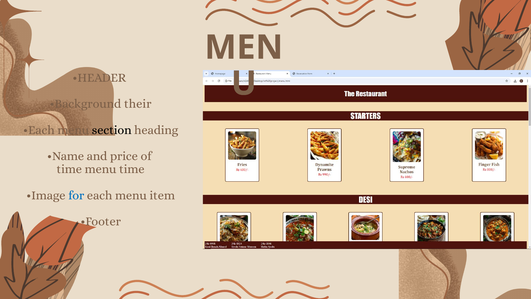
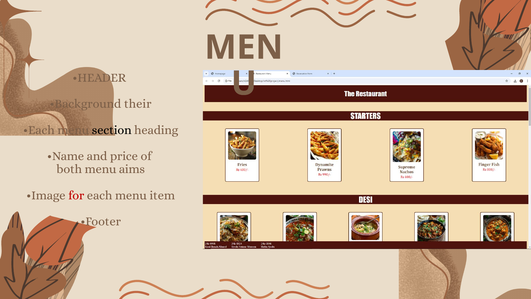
time at (69, 169): time -> both
menu time: time -> aims
for colour: blue -> red
